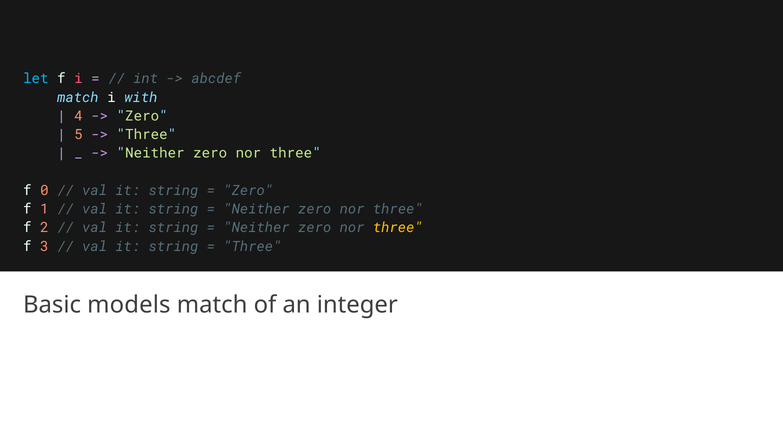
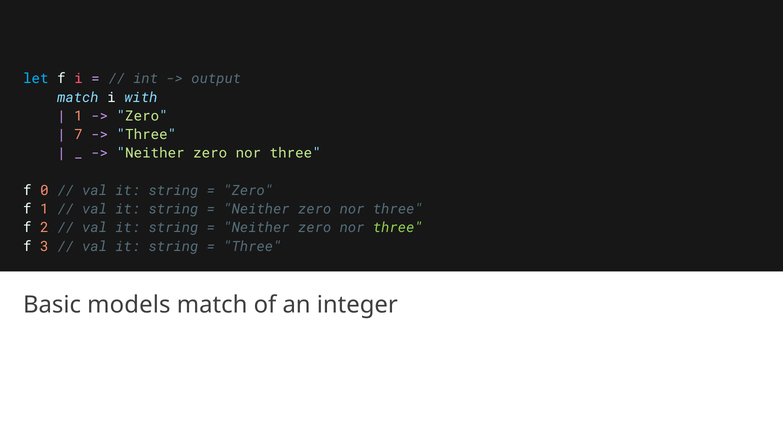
abcdef: abcdef -> output
4 at (78, 116): 4 -> 1
5: 5 -> 7
three at (398, 228) colour: yellow -> light green
